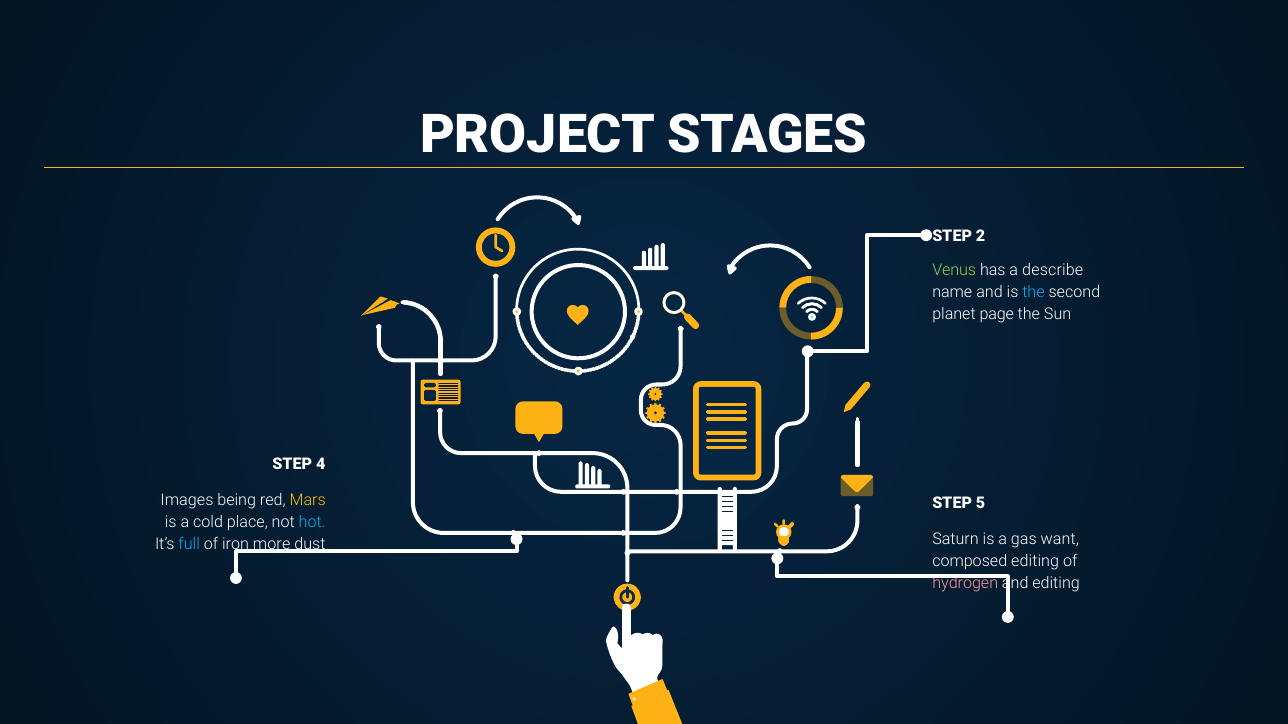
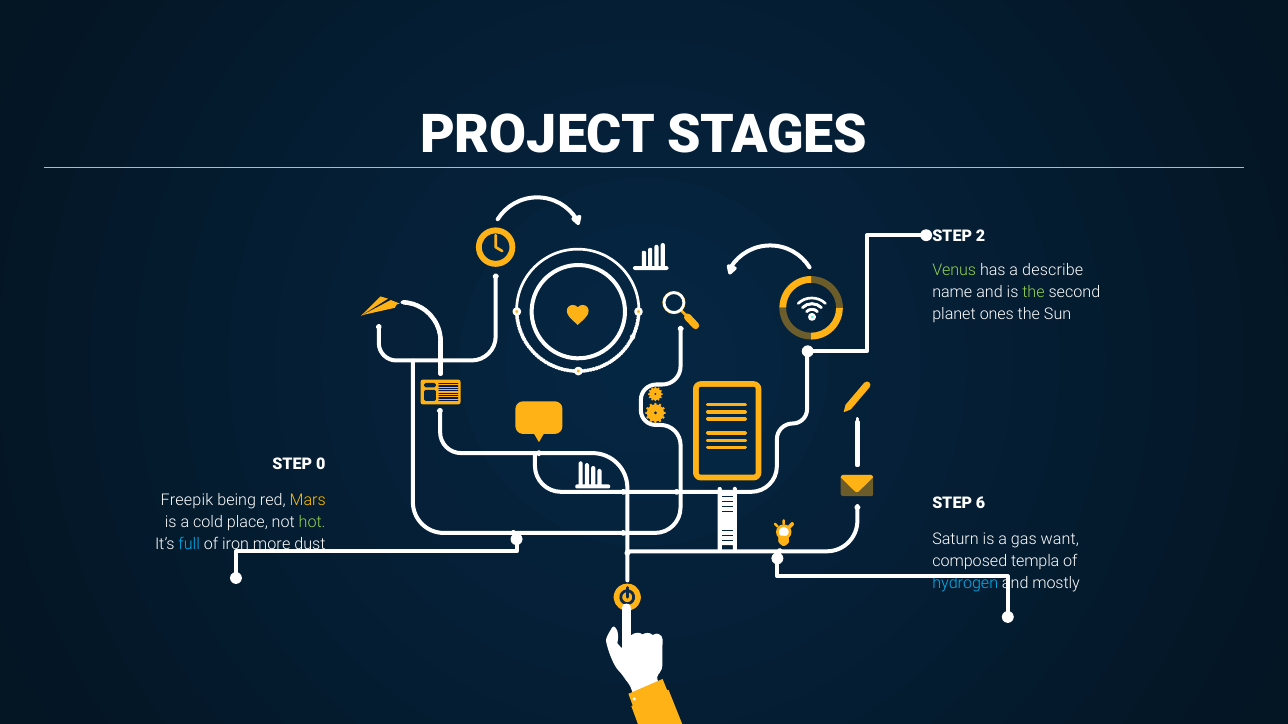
the at (1034, 292) colour: light blue -> light green
page: page -> ones
4: 4 -> 0
Images: Images -> Freepik
5: 5 -> 6
hot colour: light blue -> light green
composed editing: editing -> templa
hydrogen colour: pink -> light blue
and editing: editing -> mostly
